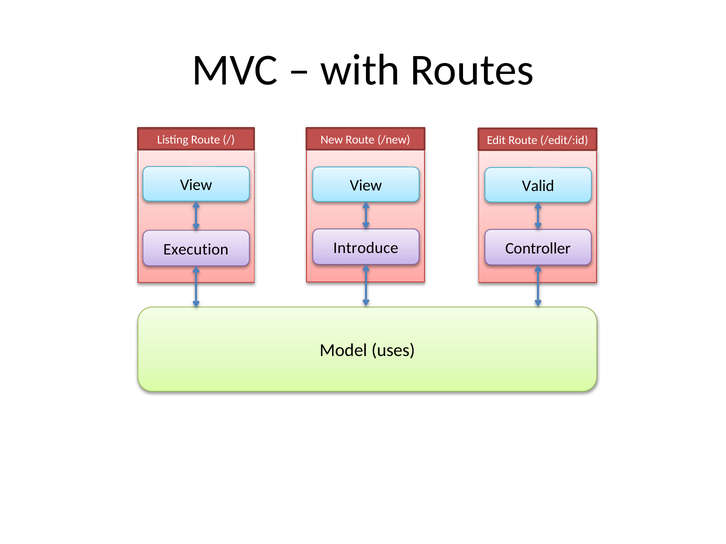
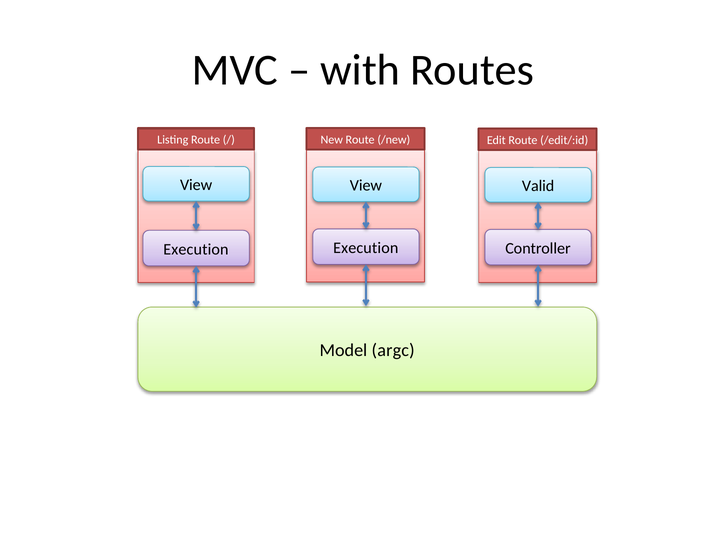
Introduce at (366, 248): Introduce -> Execution
uses: uses -> argc
